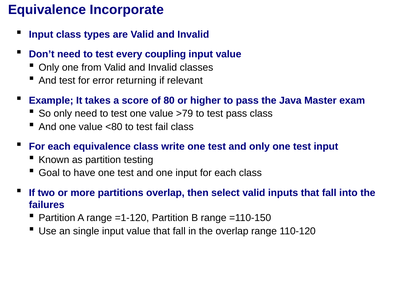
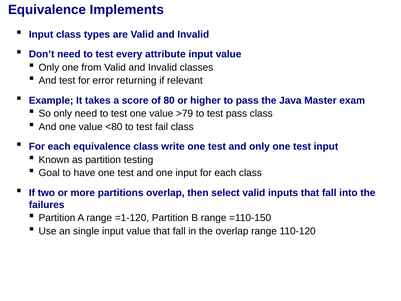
Incorporate: Incorporate -> Implements
coupling: coupling -> attribute
